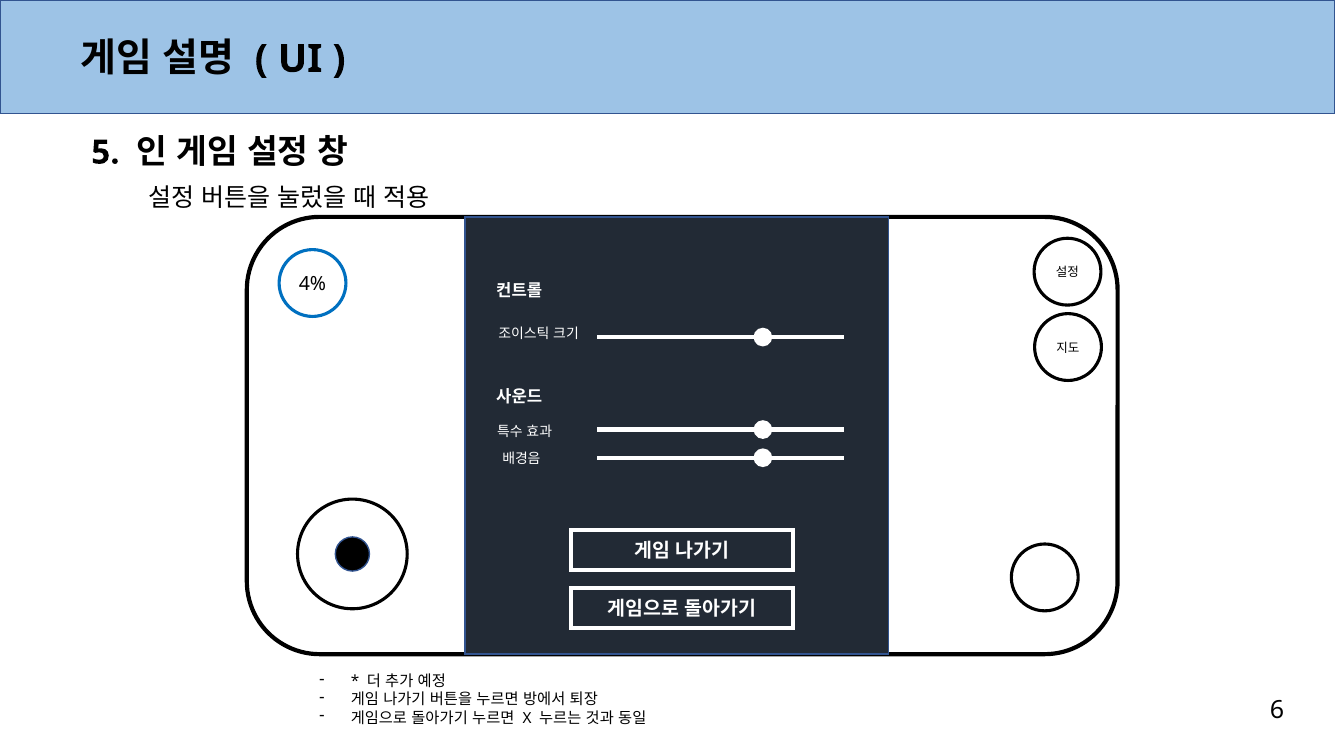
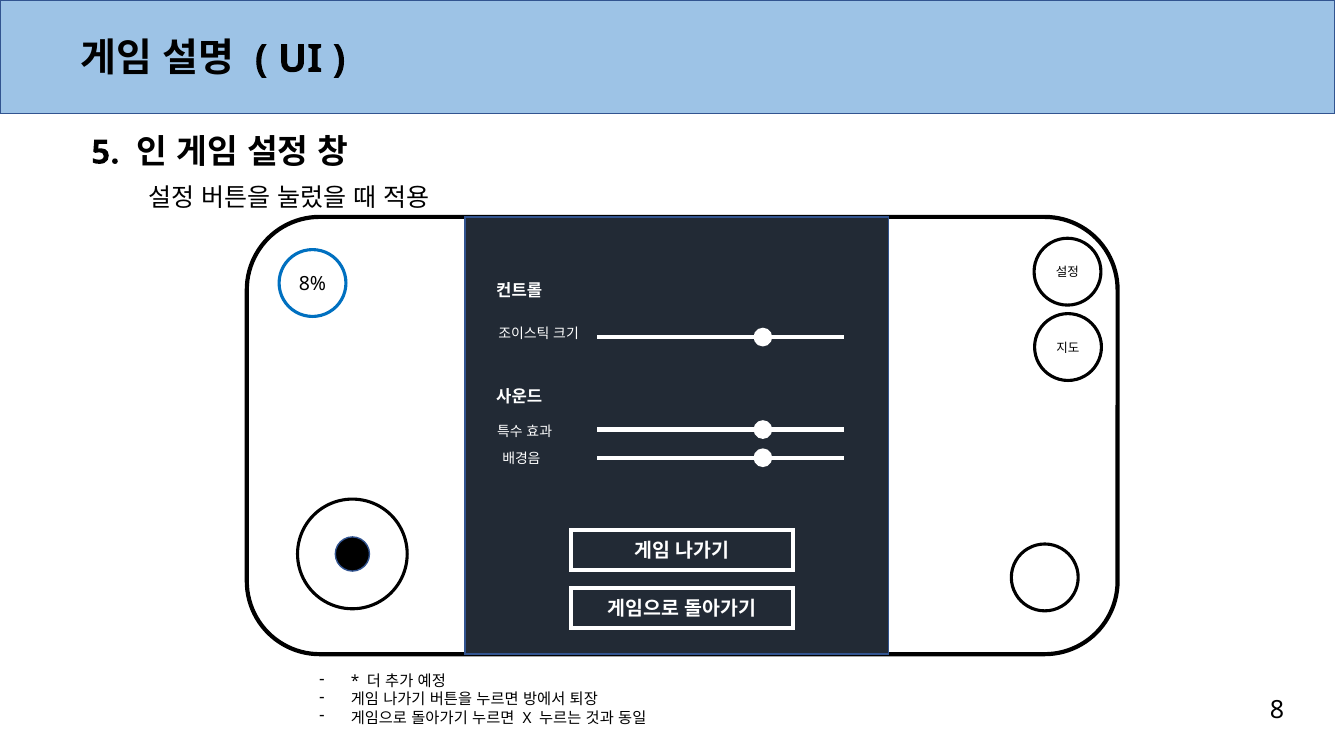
4%: 4% -> 8%
6: 6 -> 8
